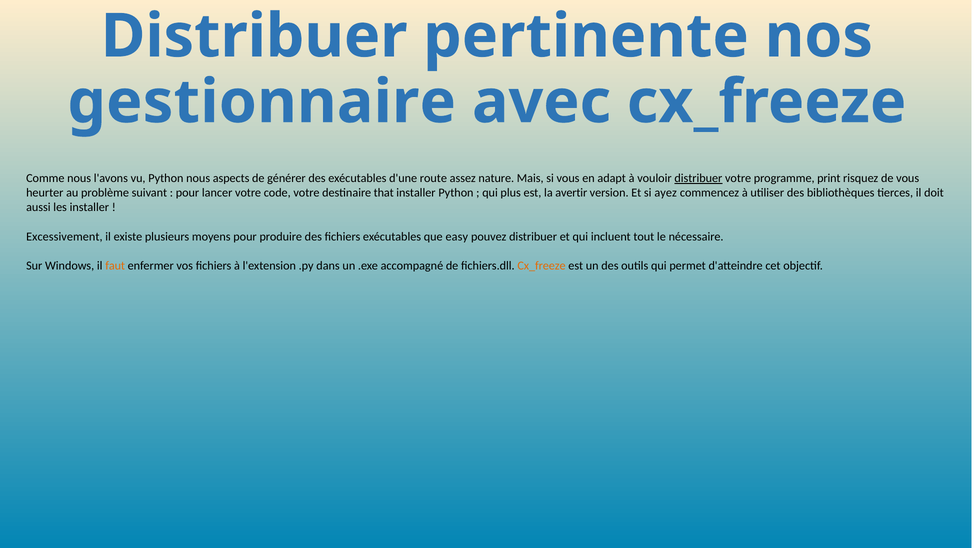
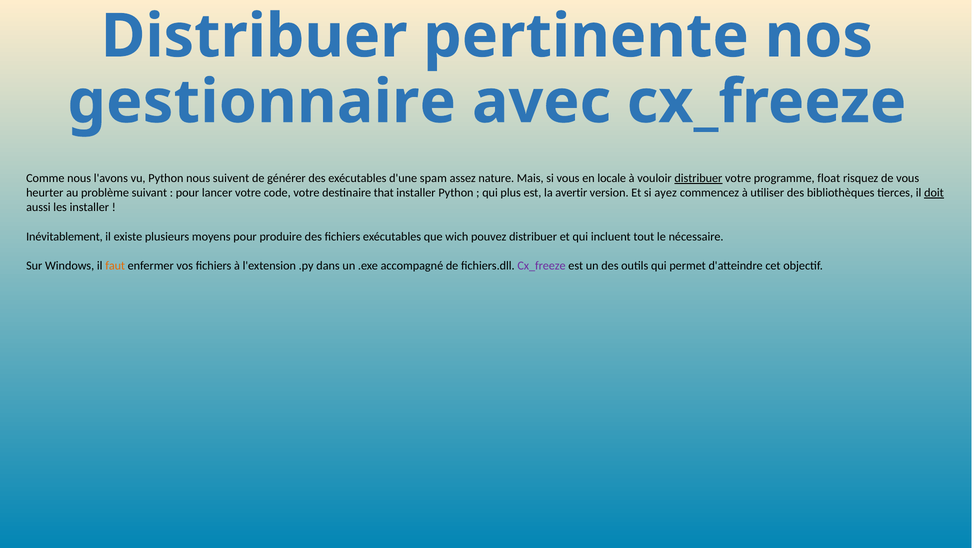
aspects: aspects -> suivent
route: route -> spam
adapt: adapt -> locale
print: print -> float
doit underline: none -> present
Excessivement: Excessivement -> Inévitablement
easy: easy -> wich
Cx_freeze at (542, 266) colour: orange -> purple
